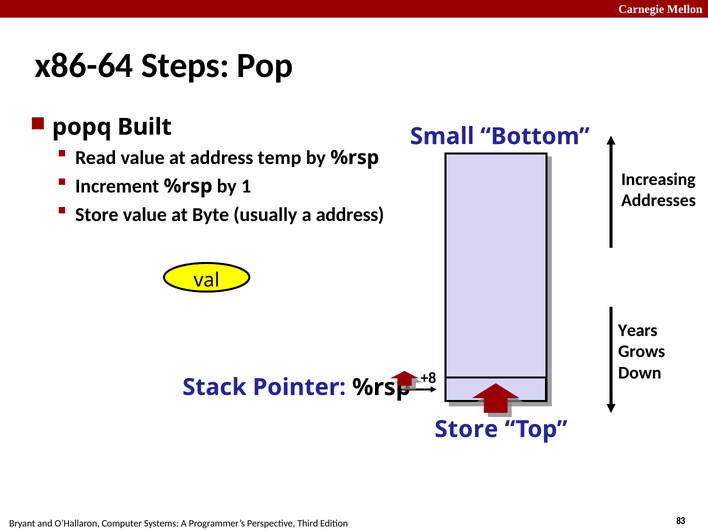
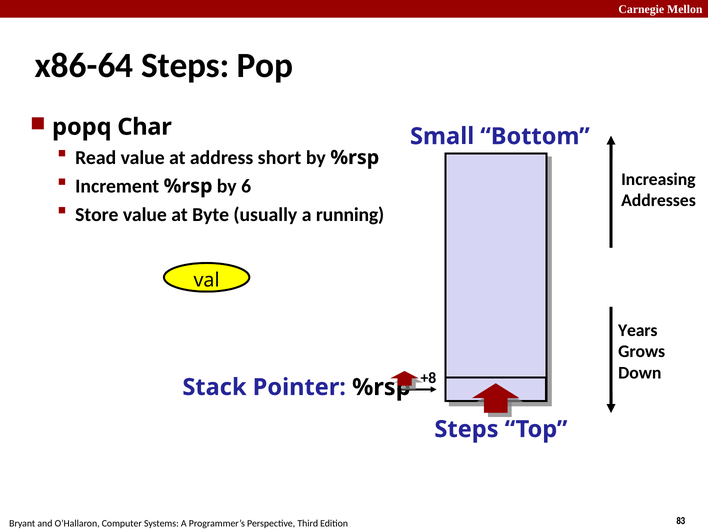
Built: Built -> Char
temp: temp -> short
1: 1 -> 6
a address: address -> running
Store at (466, 429): Store -> Steps
